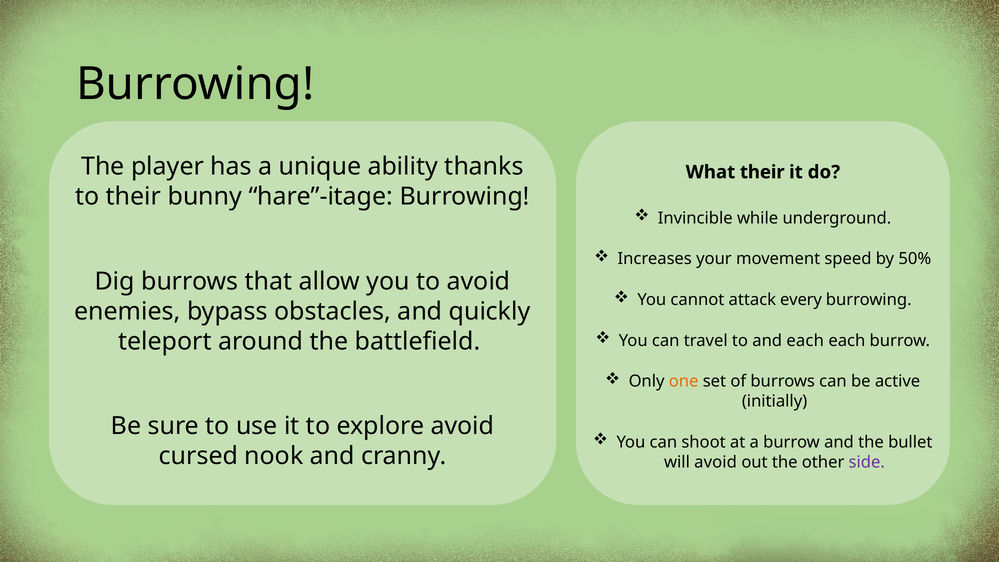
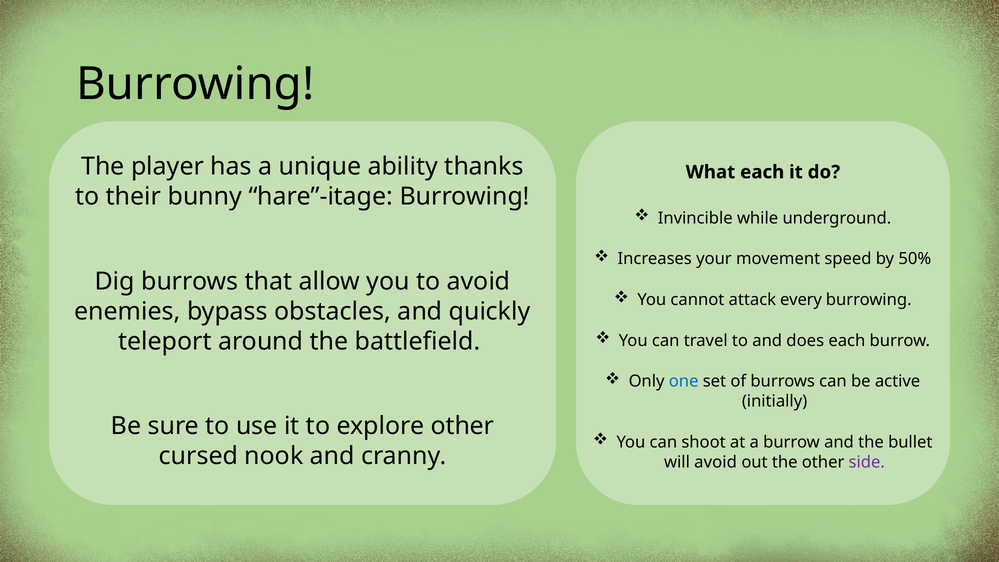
What their: their -> each
and each: each -> does
one colour: orange -> blue
explore avoid: avoid -> other
